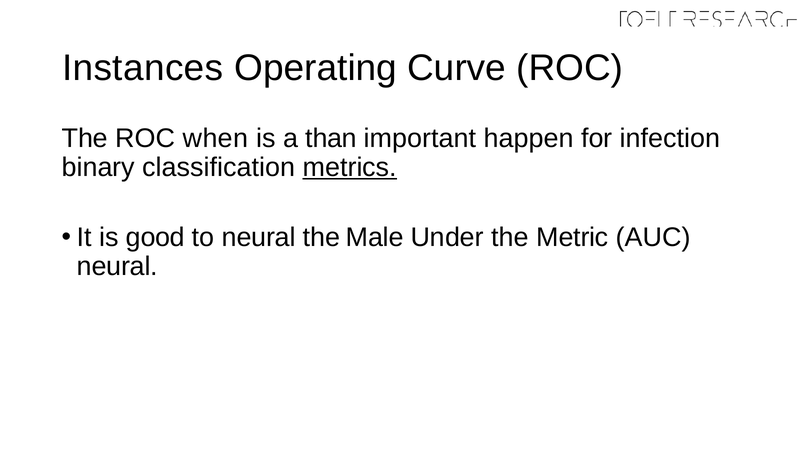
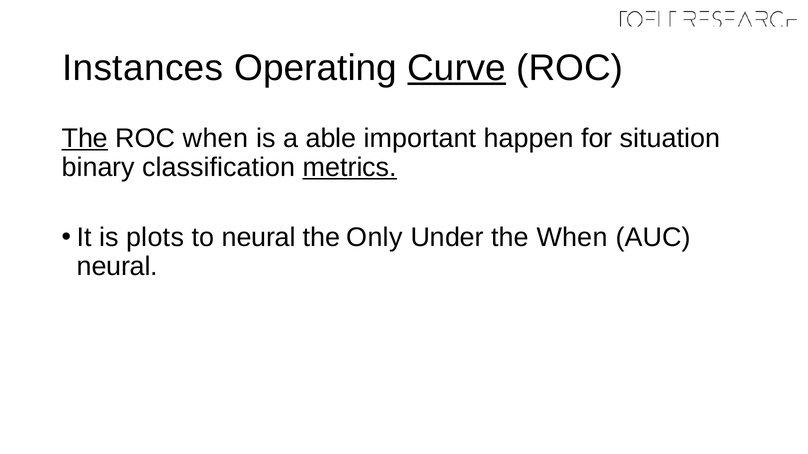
Curve underline: none -> present
The at (85, 138) underline: none -> present
than: than -> able
infection: infection -> situation
good: good -> plots
Male: Male -> Only
the Metric: Metric -> When
